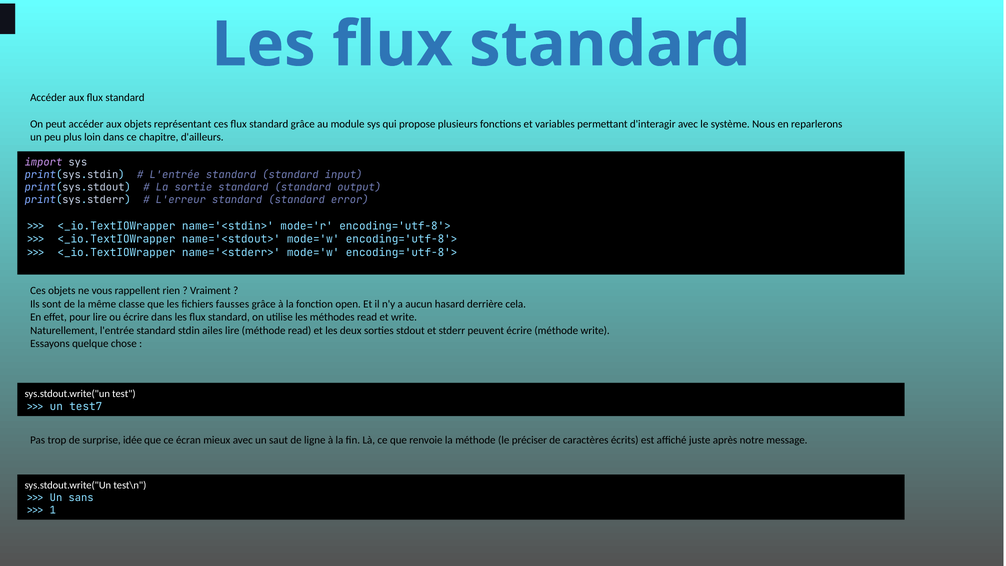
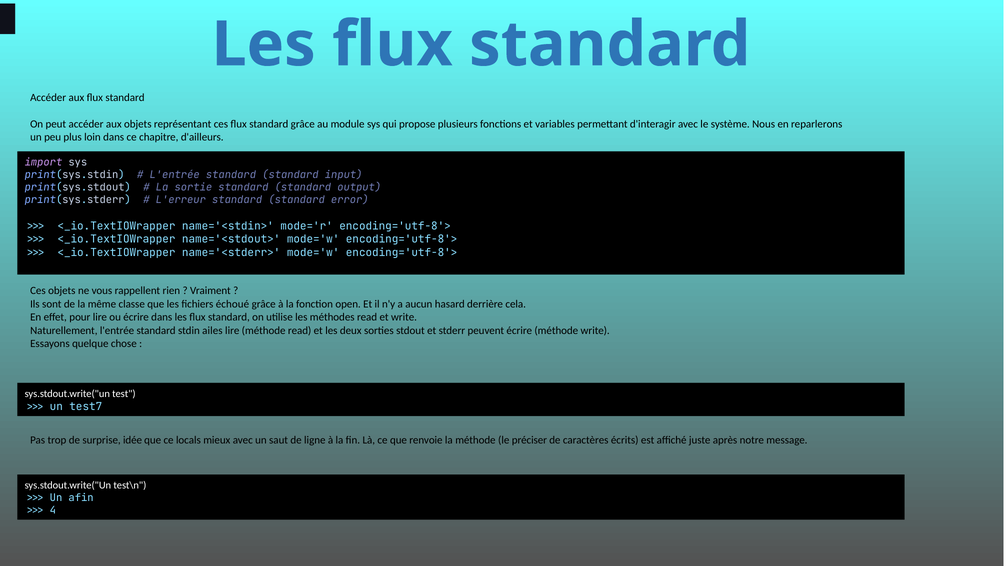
fausses: fausses -> échoué
écran: écran -> locals
sans: sans -> afin
1: 1 -> 4
